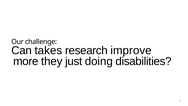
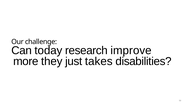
takes: takes -> today
doing: doing -> takes
